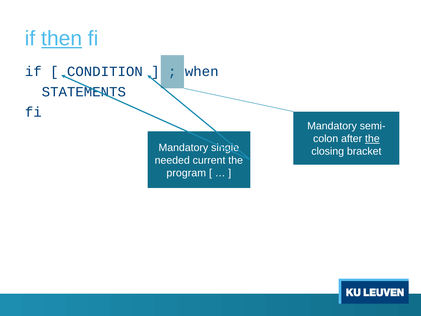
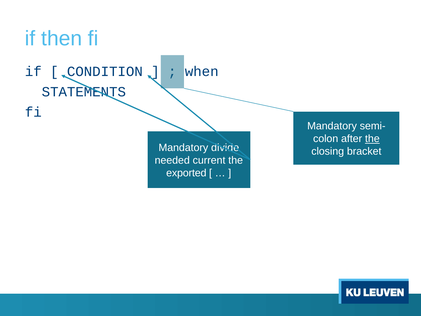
then underline: present -> none
single: single -> divide
program: program -> exported
